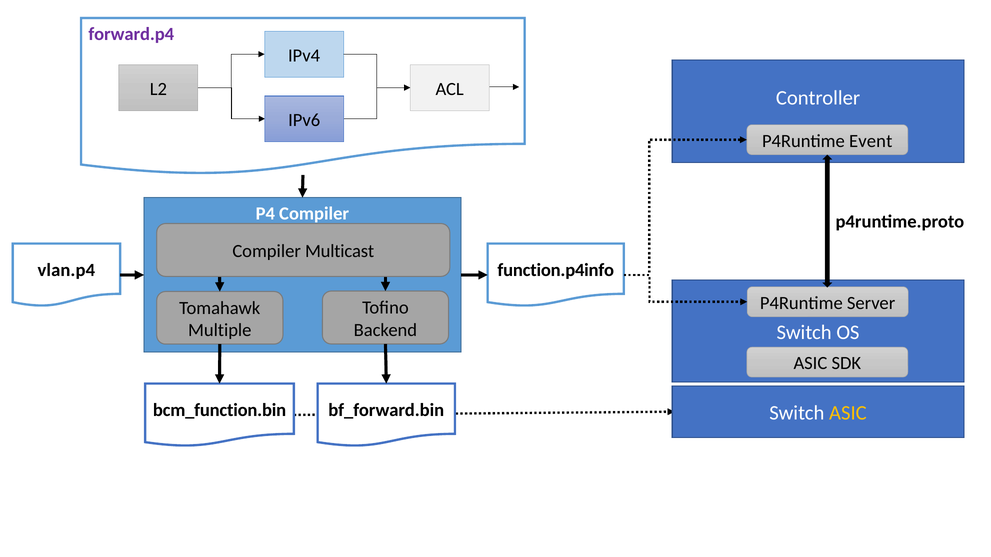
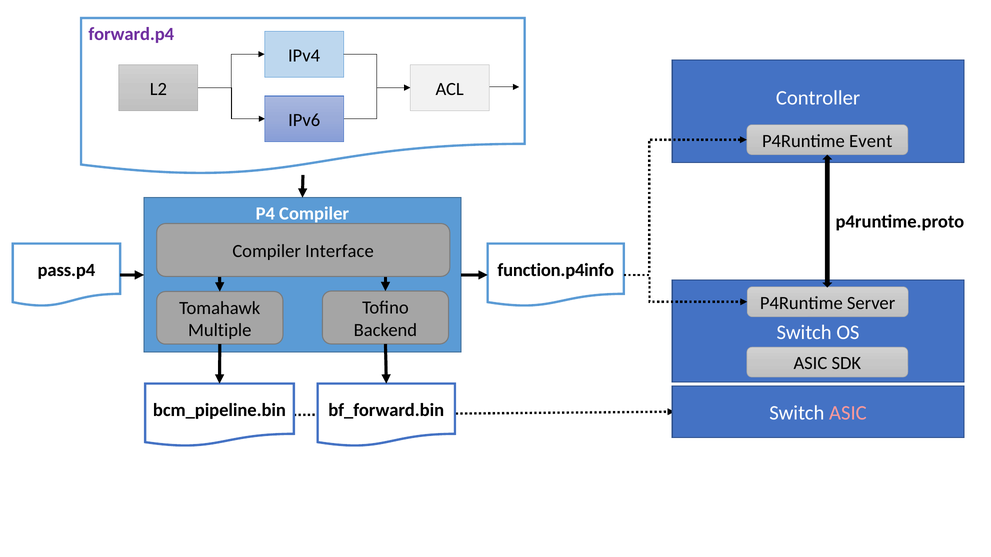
Multicast: Multicast -> Interface
vlan.p4: vlan.p4 -> pass.p4
bcm_function.bin: bcm_function.bin -> bcm_pipeline.bin
ASIC at (848, 413) colour: yellow -> pink
